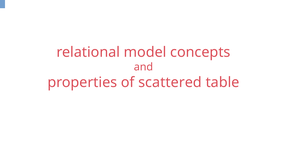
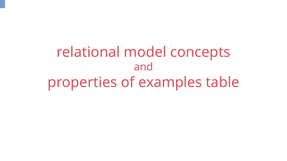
scattered: scattered -> examples
